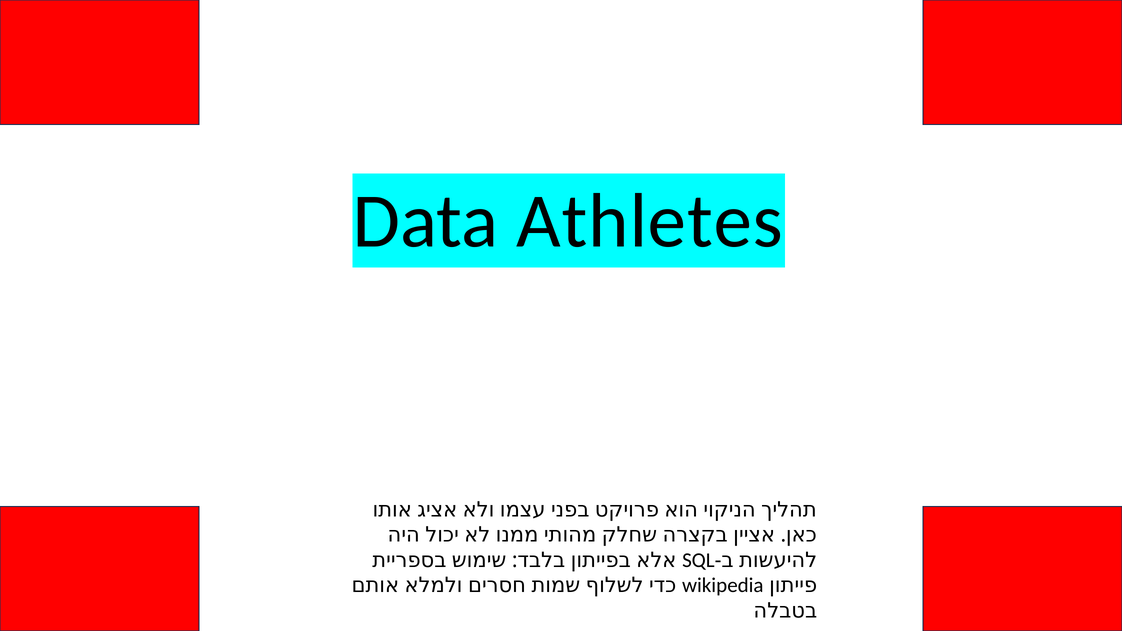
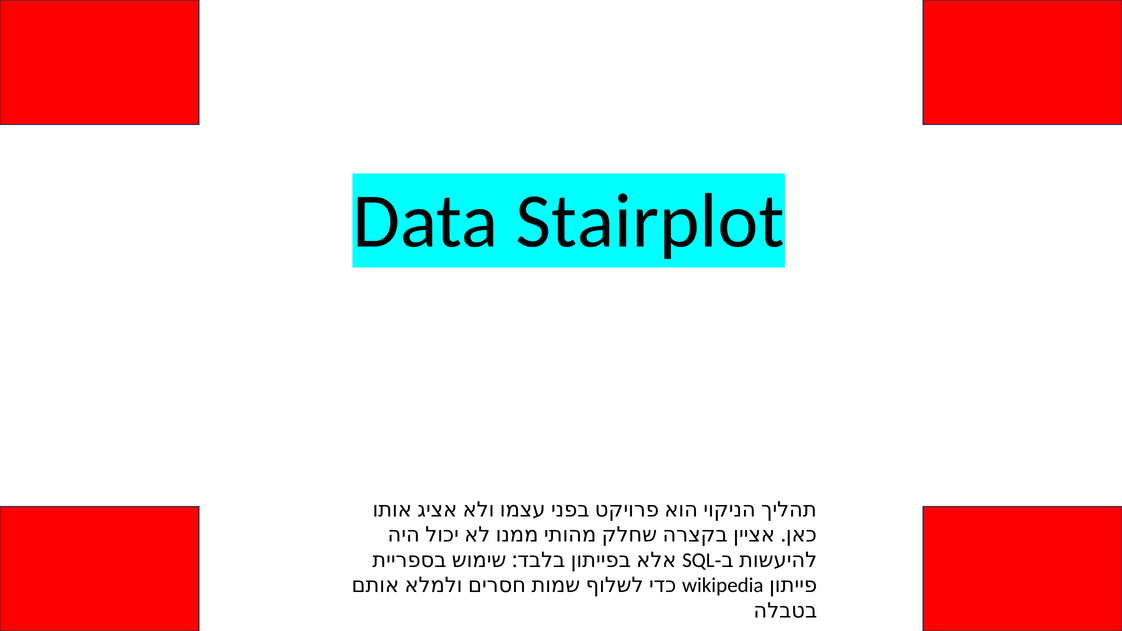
Athletes: Athletes -> Stairplot
